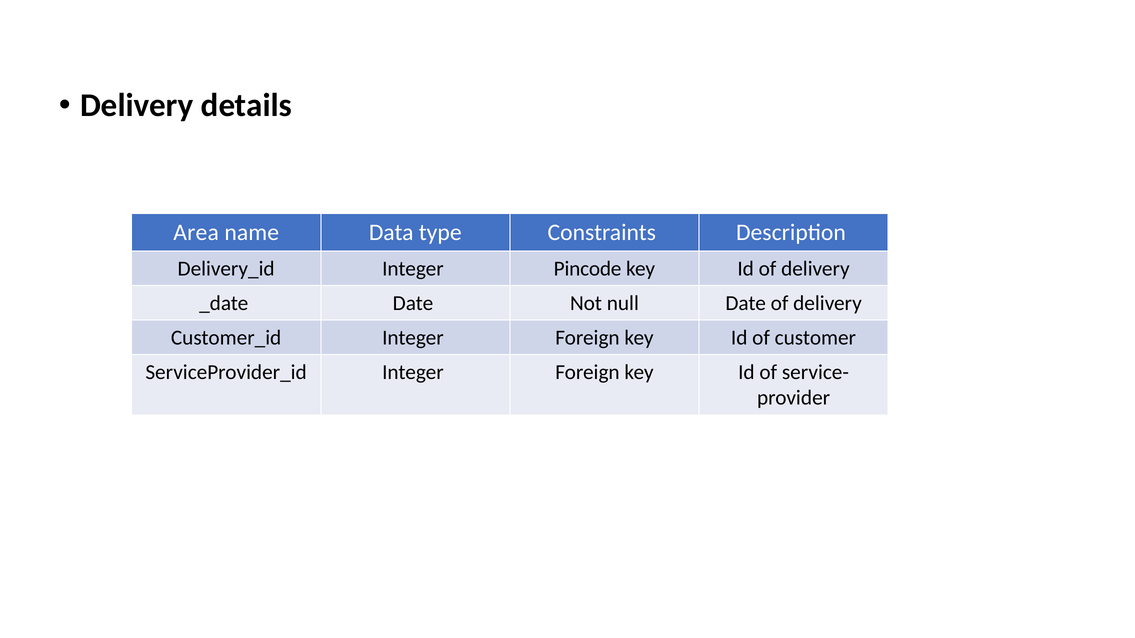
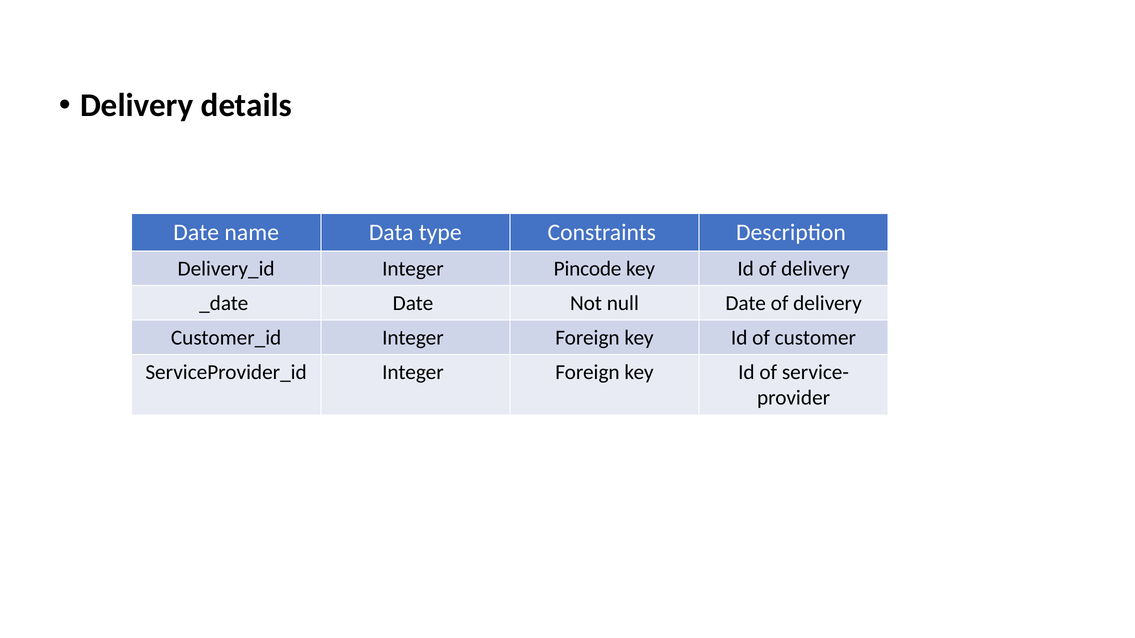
Area at (196, 233): Area -> Date
